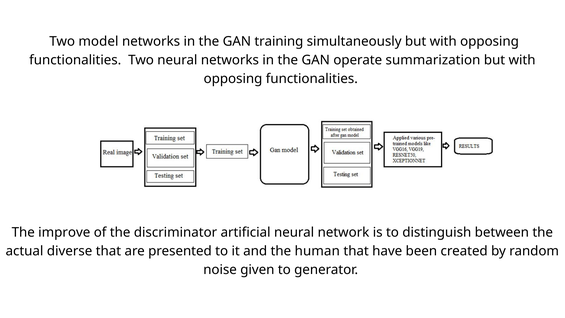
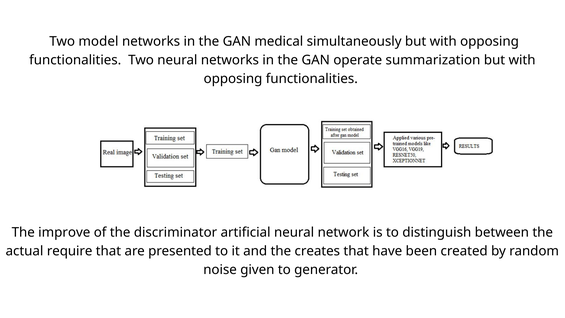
training: training -> medical
diverse: diverse -> require
human: human -> creates
